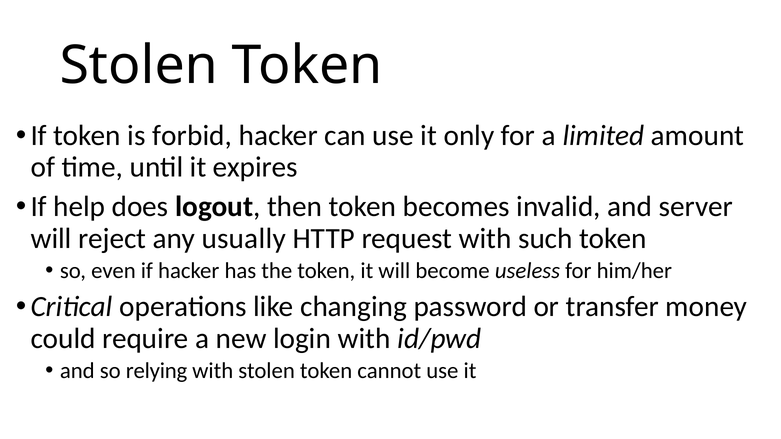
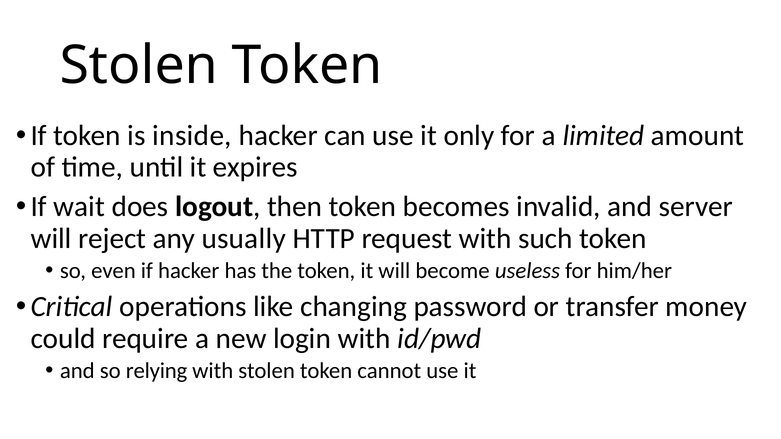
forbid: forbid -> inside
help: help -> wait
